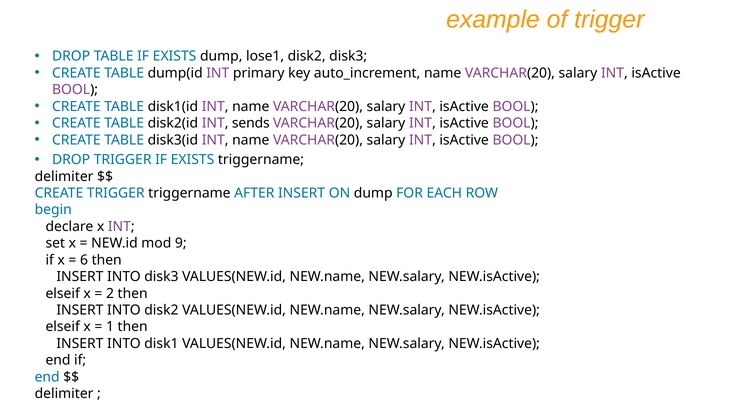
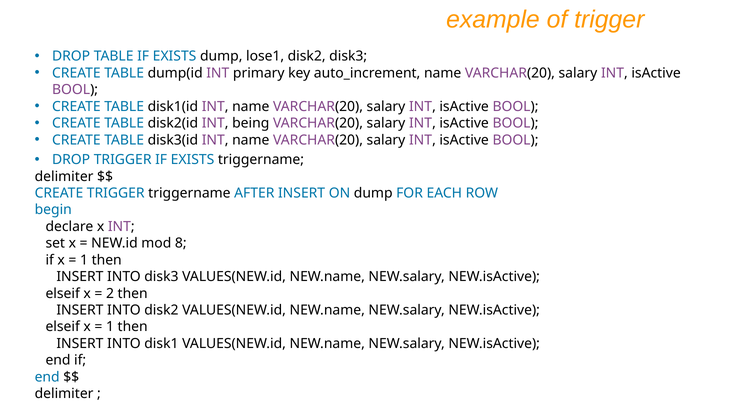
sends: sends -> being
9: 9 -> 8
6 at (84, 260): 6 -> 1
